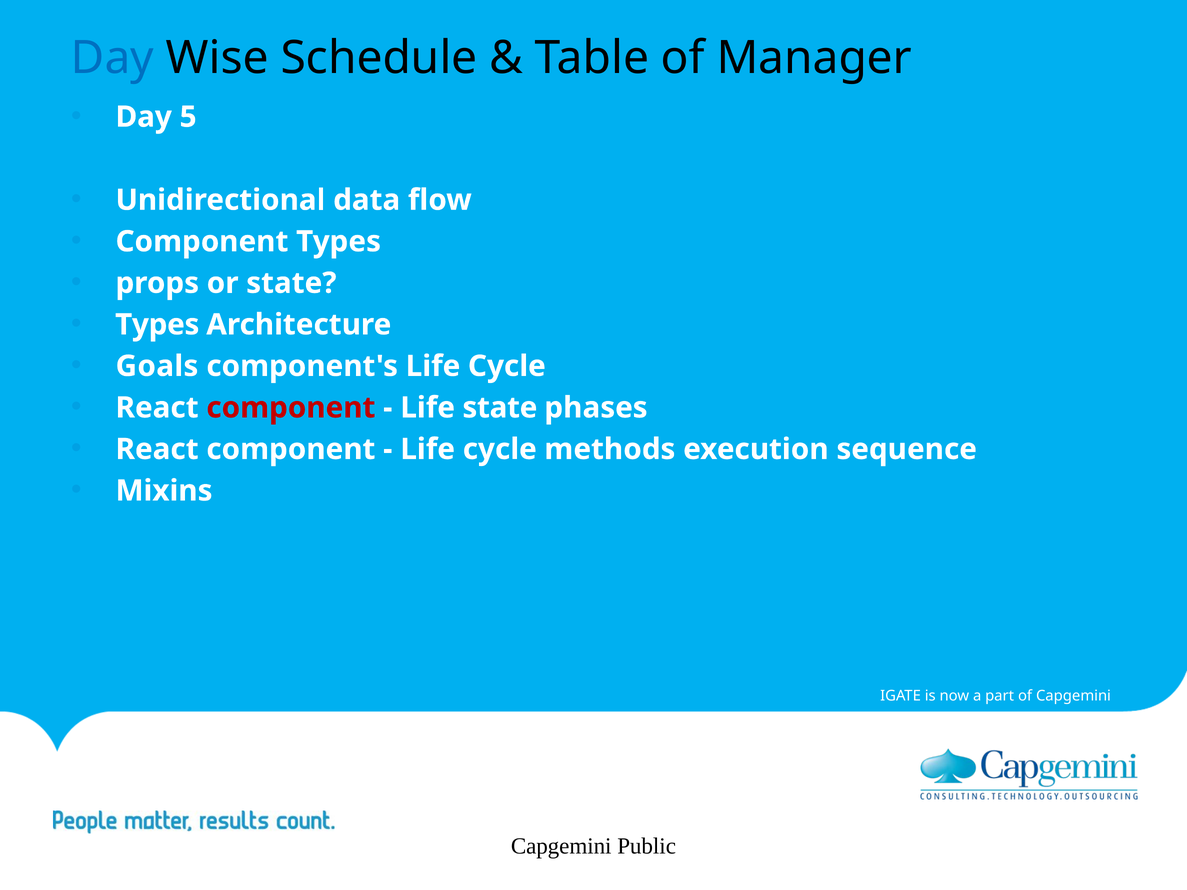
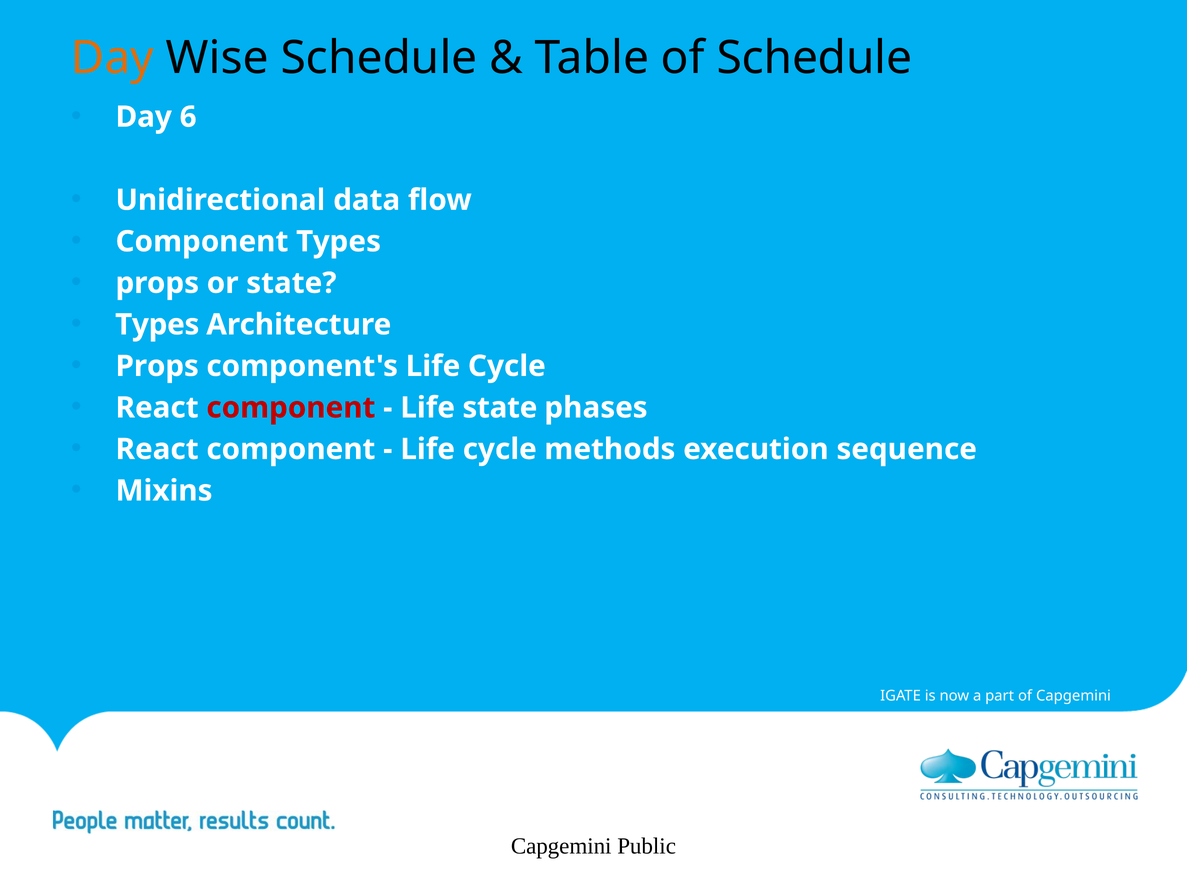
Day at (112, 58) colour: blue -> orange
of Manager: Manager -> Schedule
5: 5 -> 6
Goals at (157, 366): Goals -> Props
